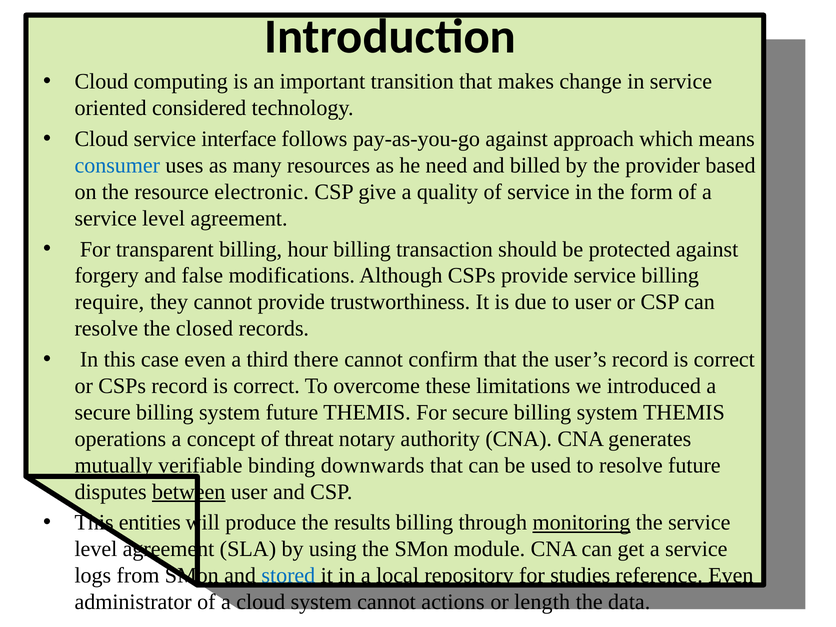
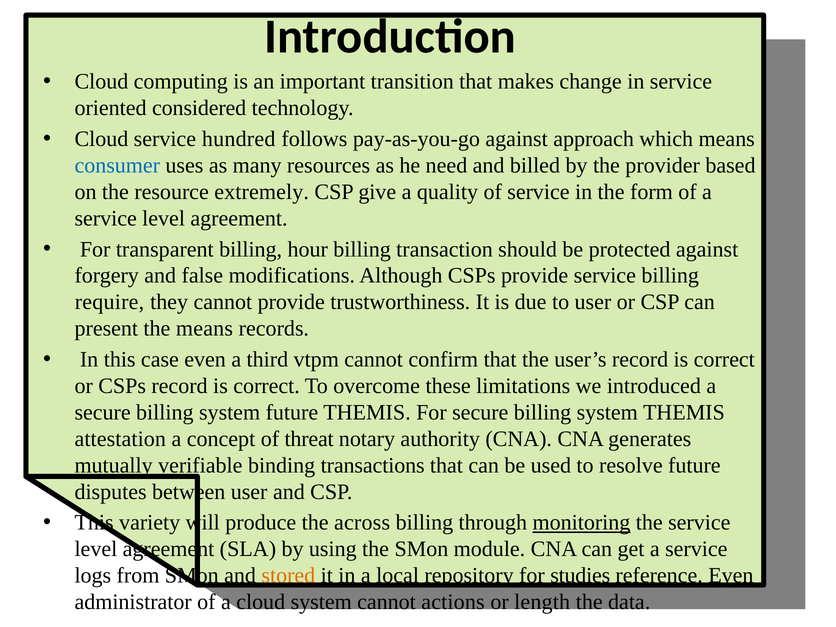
interface: interface -> hundred
electronic: electronic -> extremely
resolve at (106, 329): resolve -> present
the closed: closed -> means
there: there -> vtpm
operations: operations -> attestation
downwards: downwards -> transactions
between underline: present -> none
entities: entities -> variety
results: results -> across
stored colour: blue -> orange
